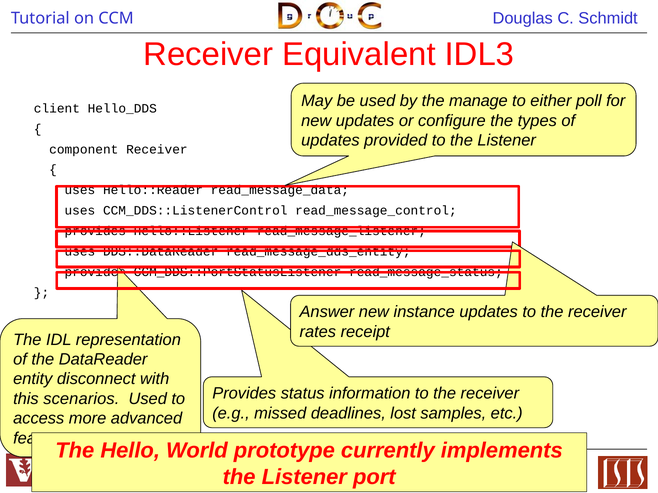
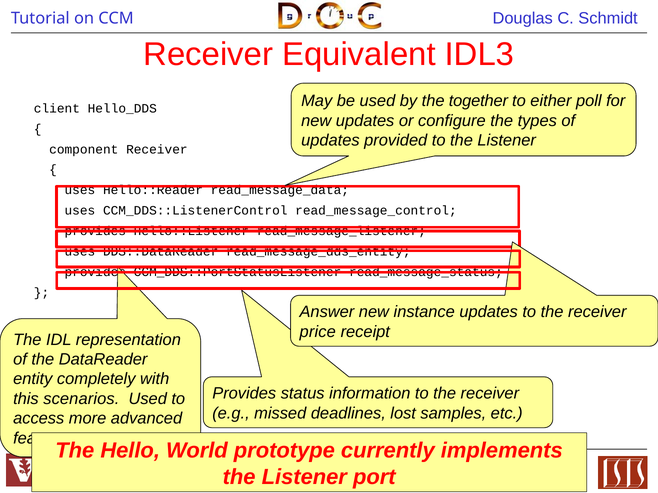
manage: manage -> together
rates: rates -> price
disconnect: disconnect -> completely
